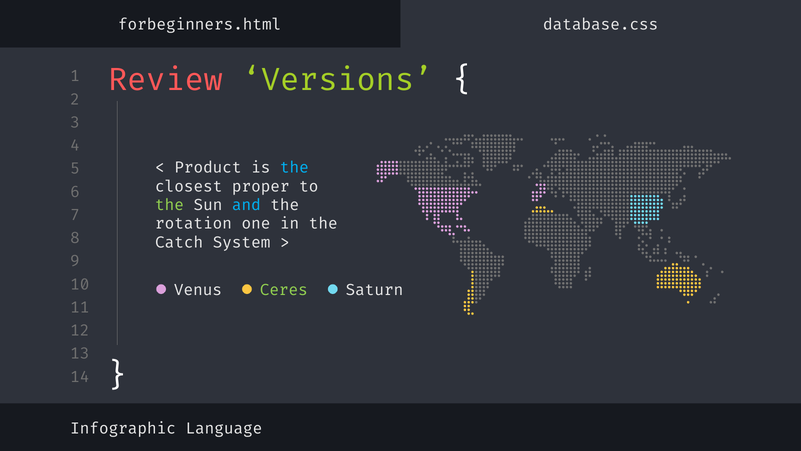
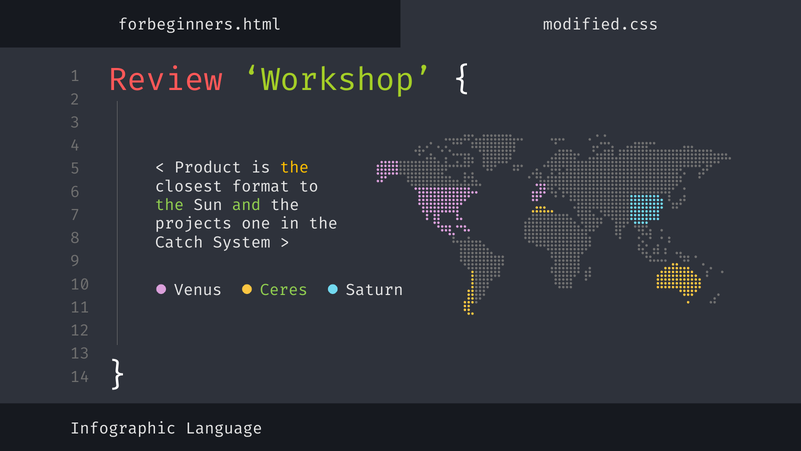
database.css: database.css -> modified.css
Versions: Versions -> Workshop
the at (294, 167) colour: light blue -> yellow
proper: proper -> format
and colour: light blue -> light green
rotation: rotation -> projects
